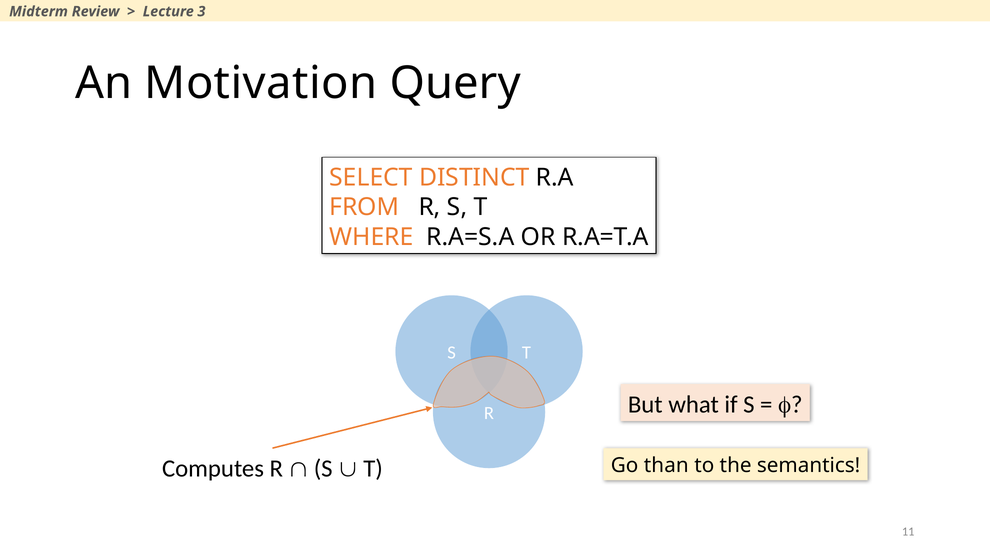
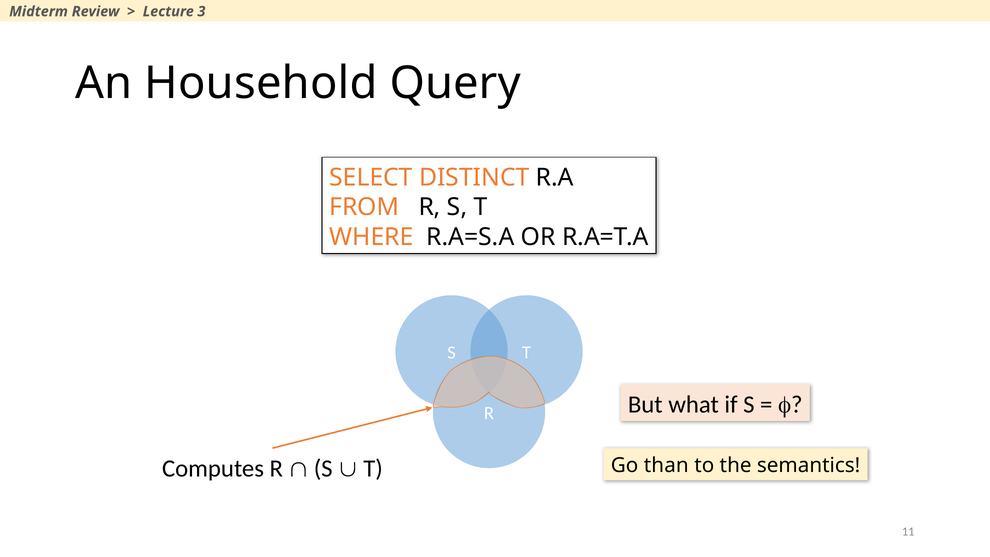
Motivation: Motivation -> Household
